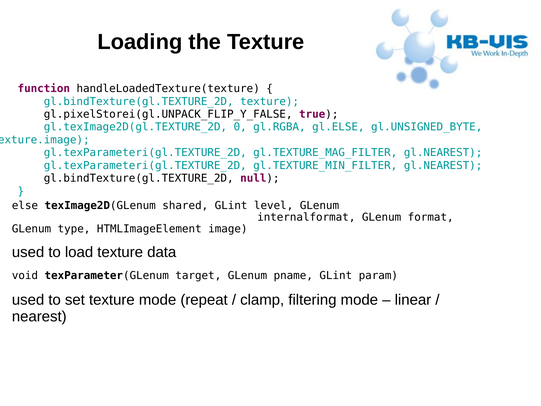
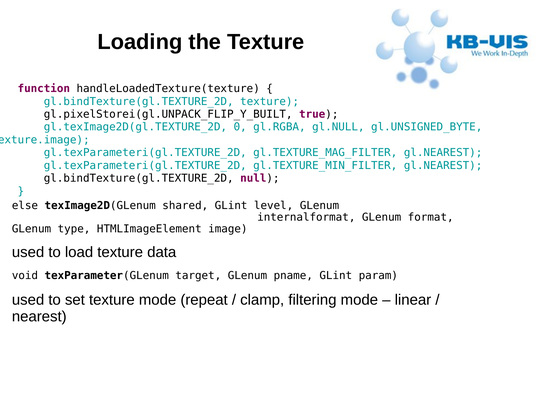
gl.pixelStorei(gl.UNPACK_FLIP_Y_FALSE: gl.pixelStorei(gl.UNPACK_FLIP_Y_FALSE -> gl.pixelStorei(gl.UNPACK_FLIP_Y_BUILT
gl.ELSE: gl.ELSE -> gl.NULL
